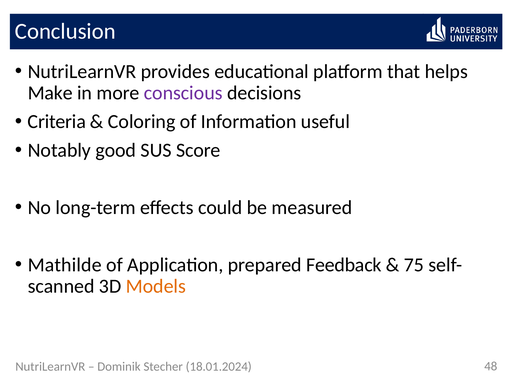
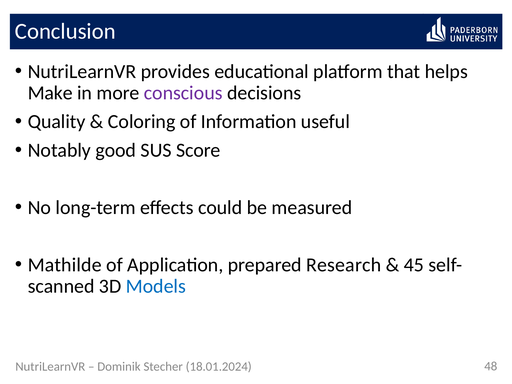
Criteria: Criteria -> Quality
Feedback: Feedback -> Research
75: 75 -> 45
Models colour: orange -> blue
